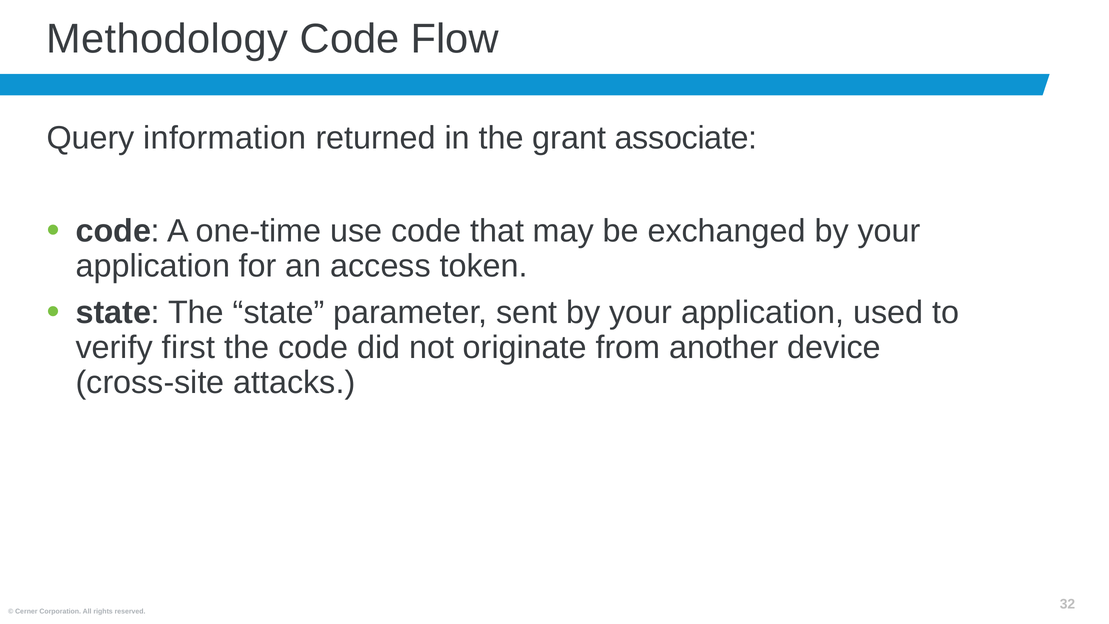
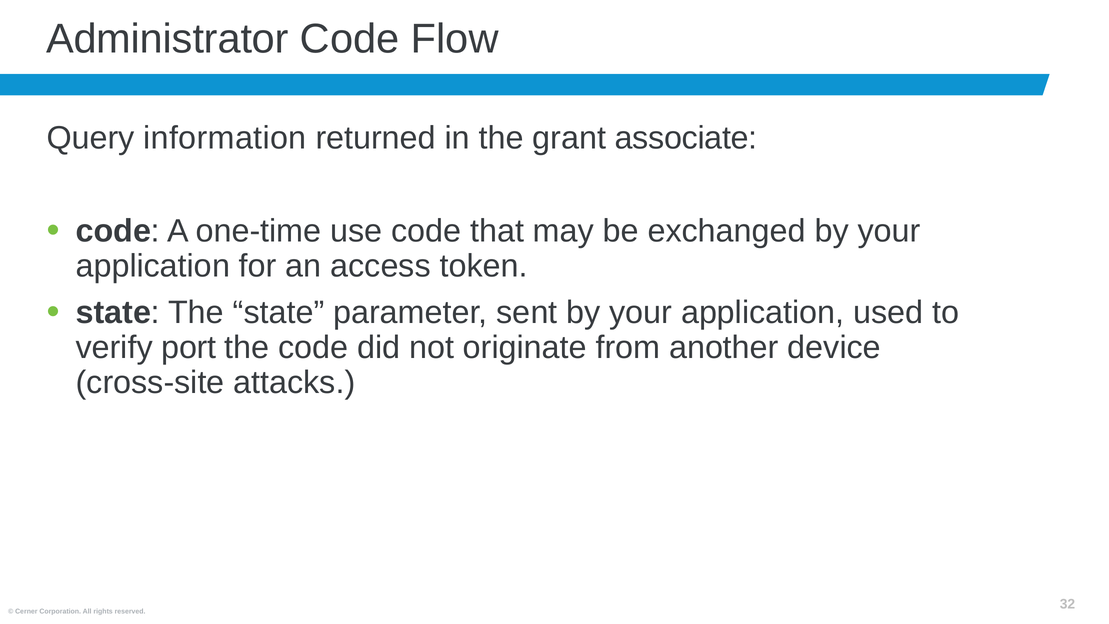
Methodology: Methodology -> Administrator
first: first -> port
